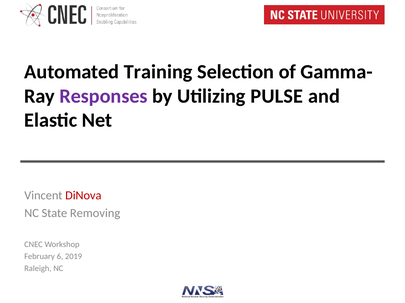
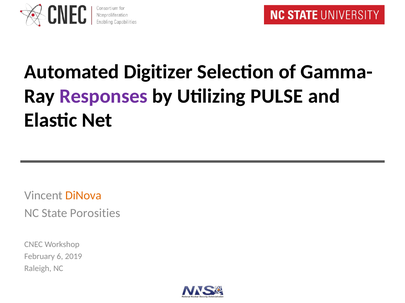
Training: Training -> Digitizer
DiNova colour: red -> orange
Removing: Removing -> Porosities
